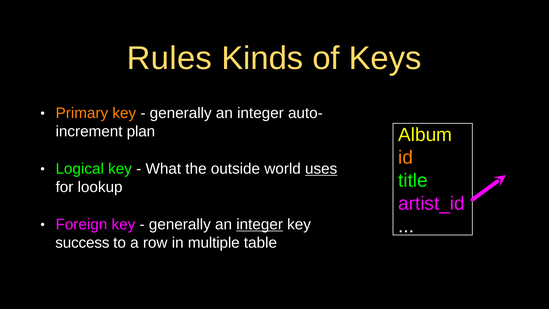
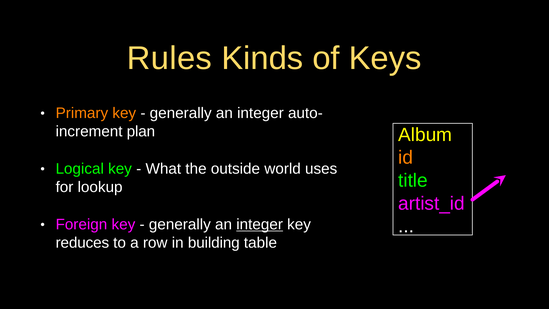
uses underline: present -> none
success: success -> reduces
multiple: multiple -> building
